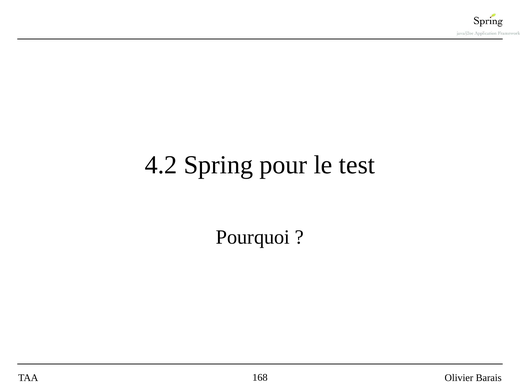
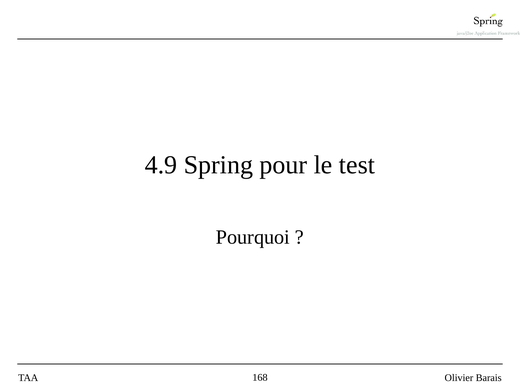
4.2: 4.2 -> 4.9
